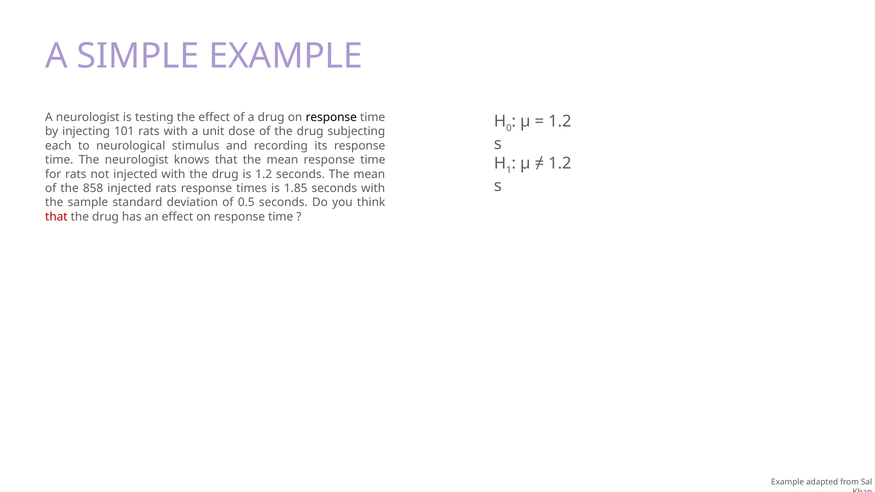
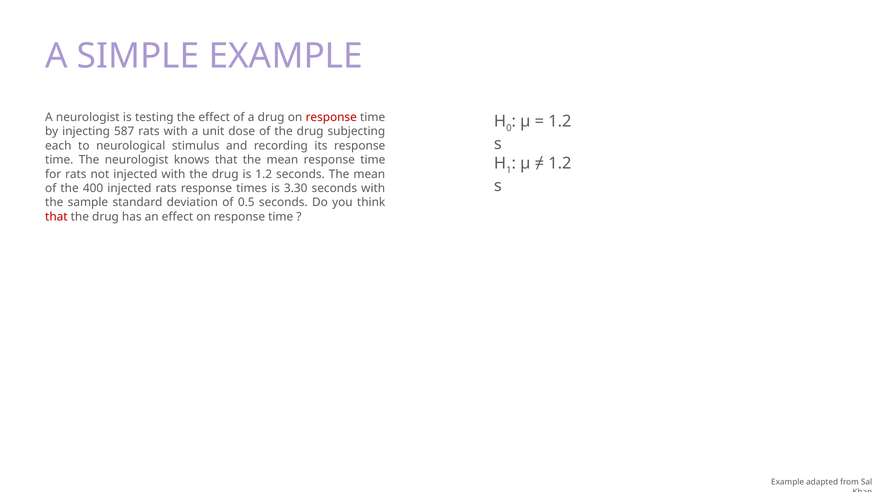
response at (331, 117) colour: black -> red
101: 101 -> 587
858: 858 -> 400
1.85: 1.85 -> 3.30
